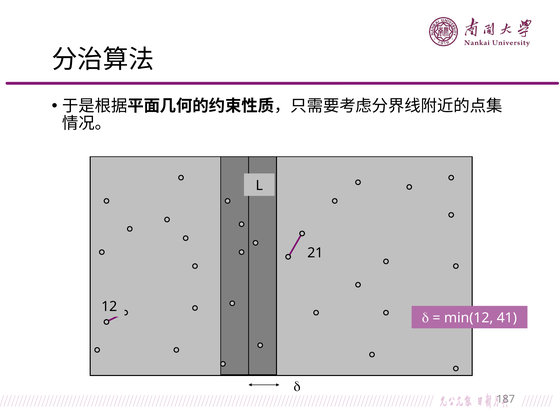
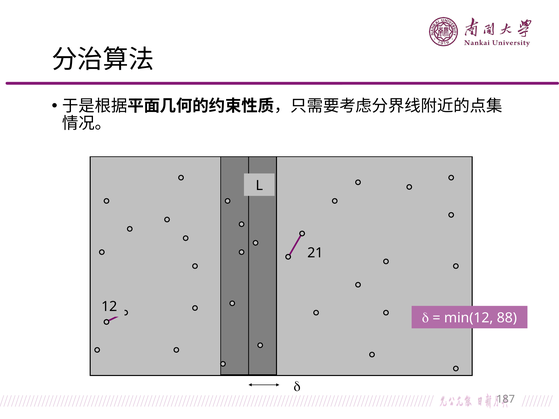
41: 41 -> 88
